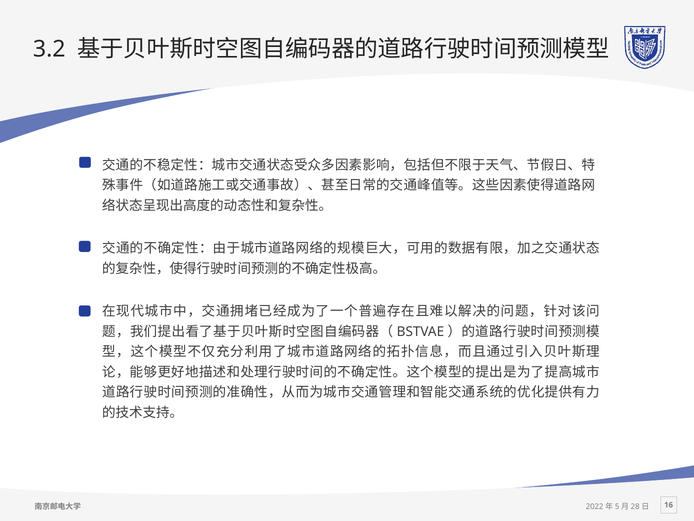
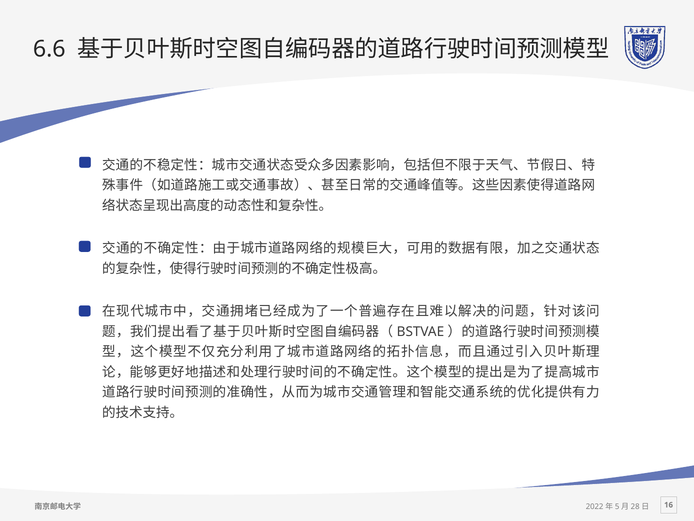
3.2: 3.2 -> 6.6
